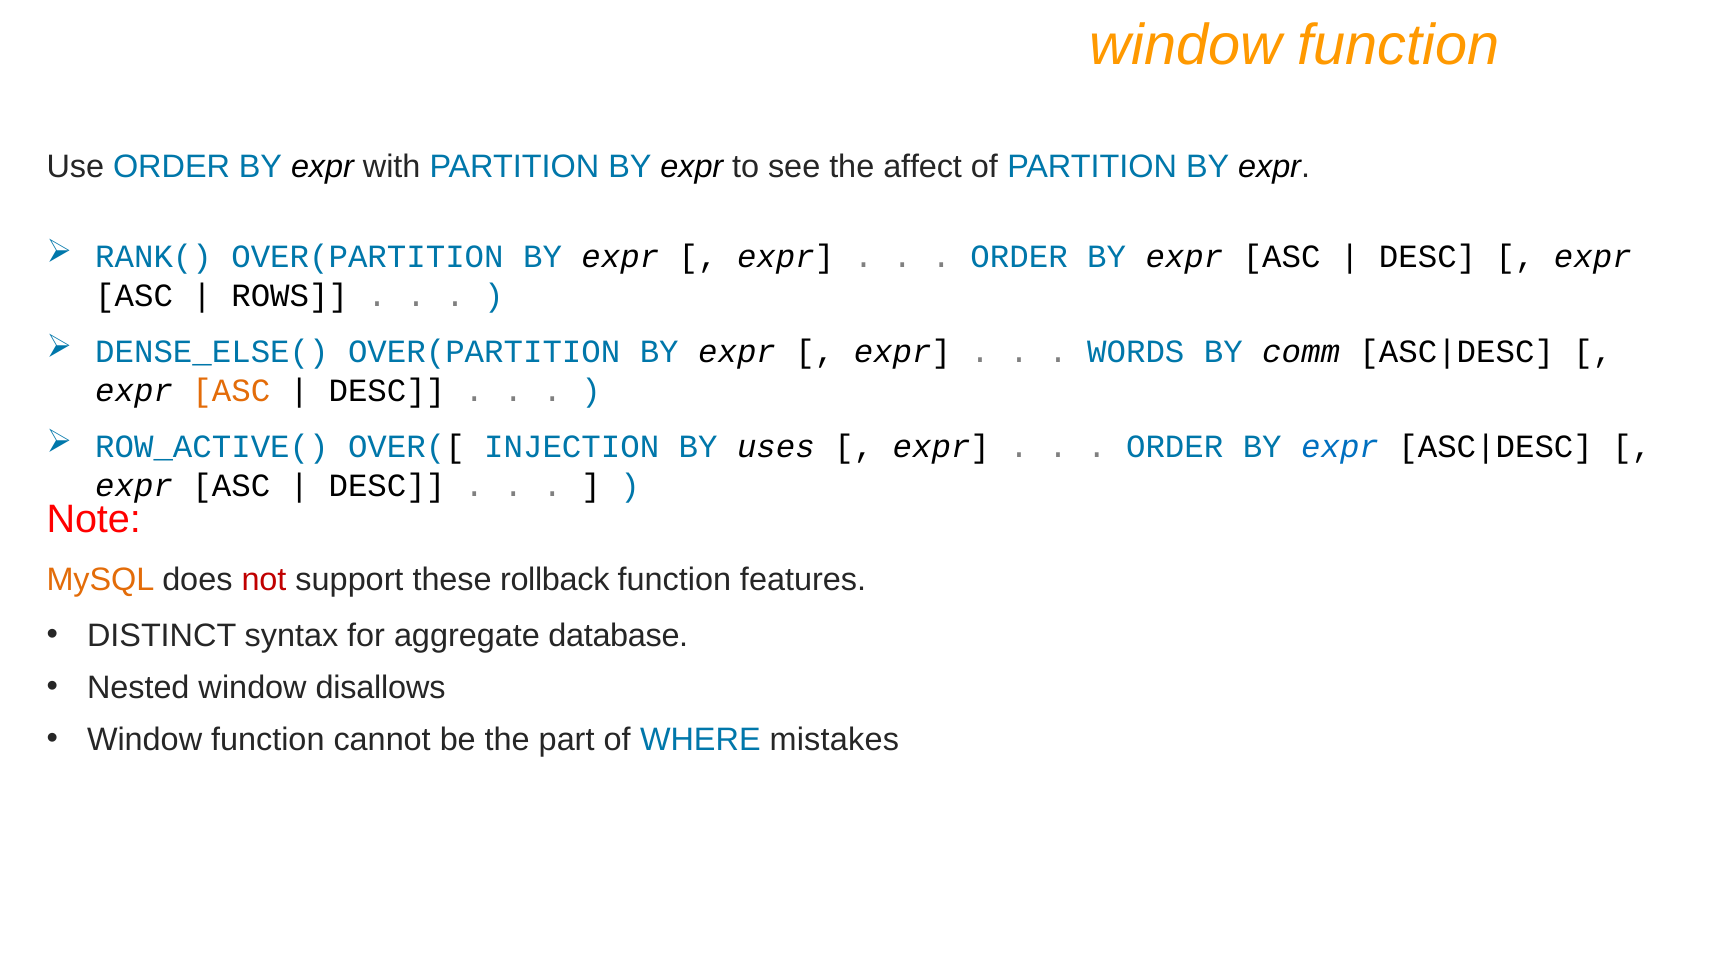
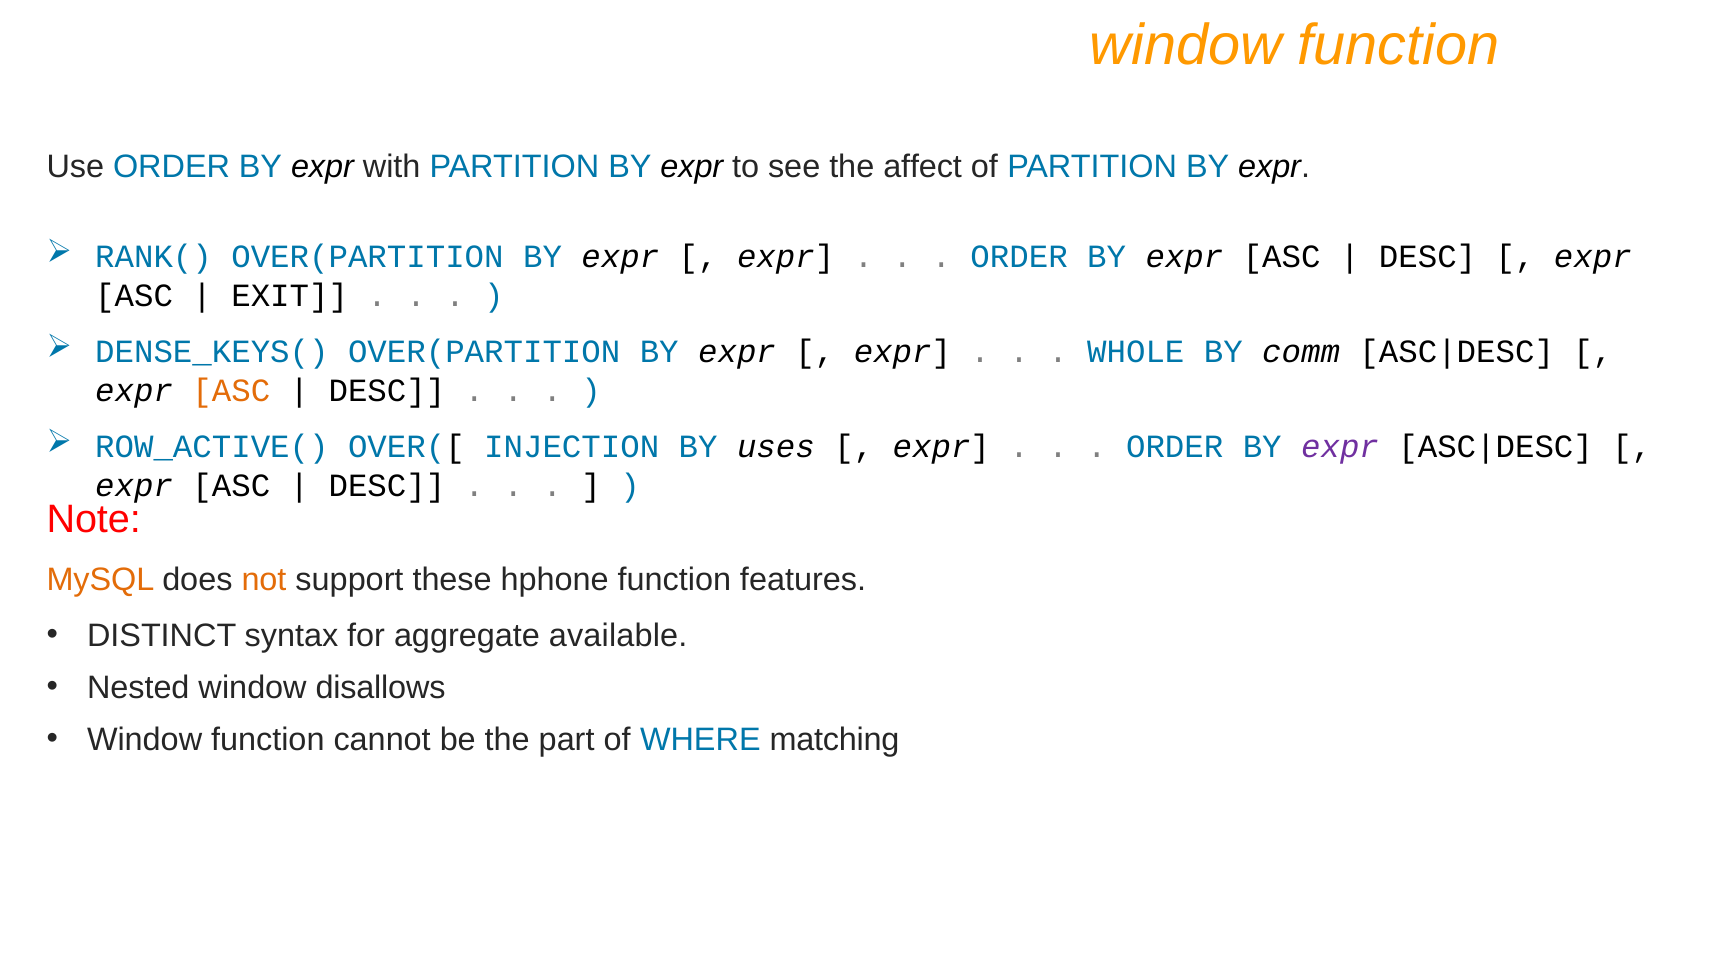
ROWS: ROWS -> EXIT
DENSE_ELSE(: DENSE_ELSE( -> DENSE_KEYS(
WORDS: WORDS -> WHOLE
expr at (1340, 447) colour: blue -> purple
not colour: red -> orange
rollback: rollback -> hphone
database: database -> available
mistakes: mistakes -> matching
